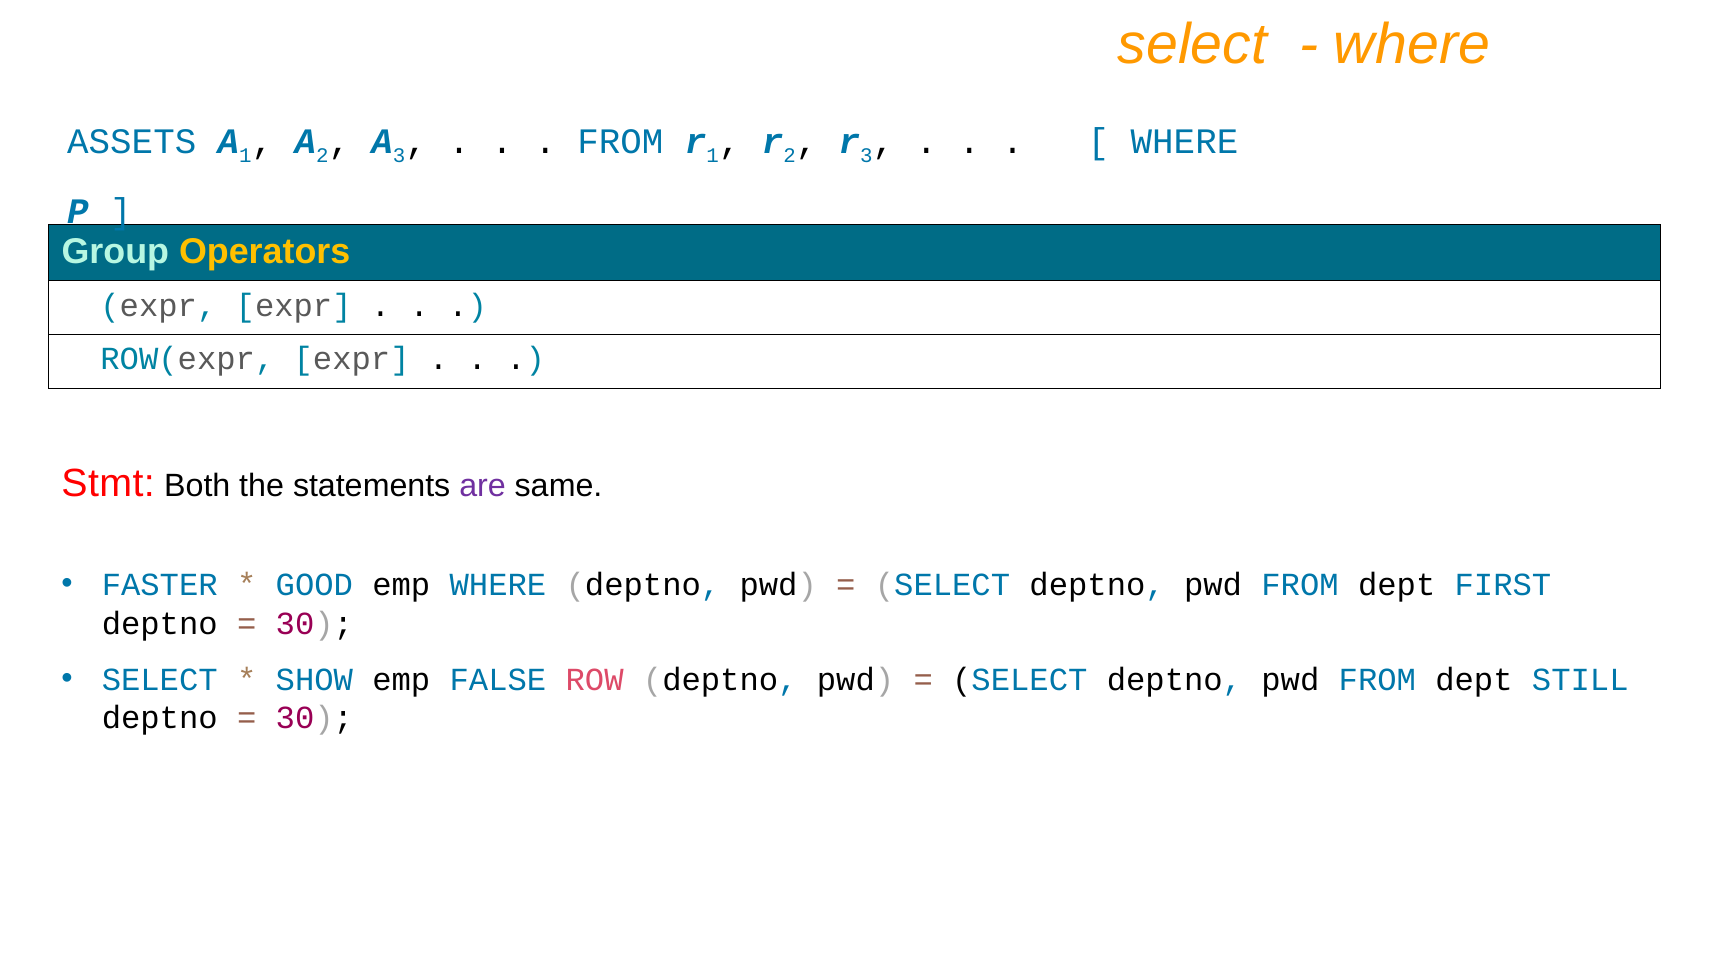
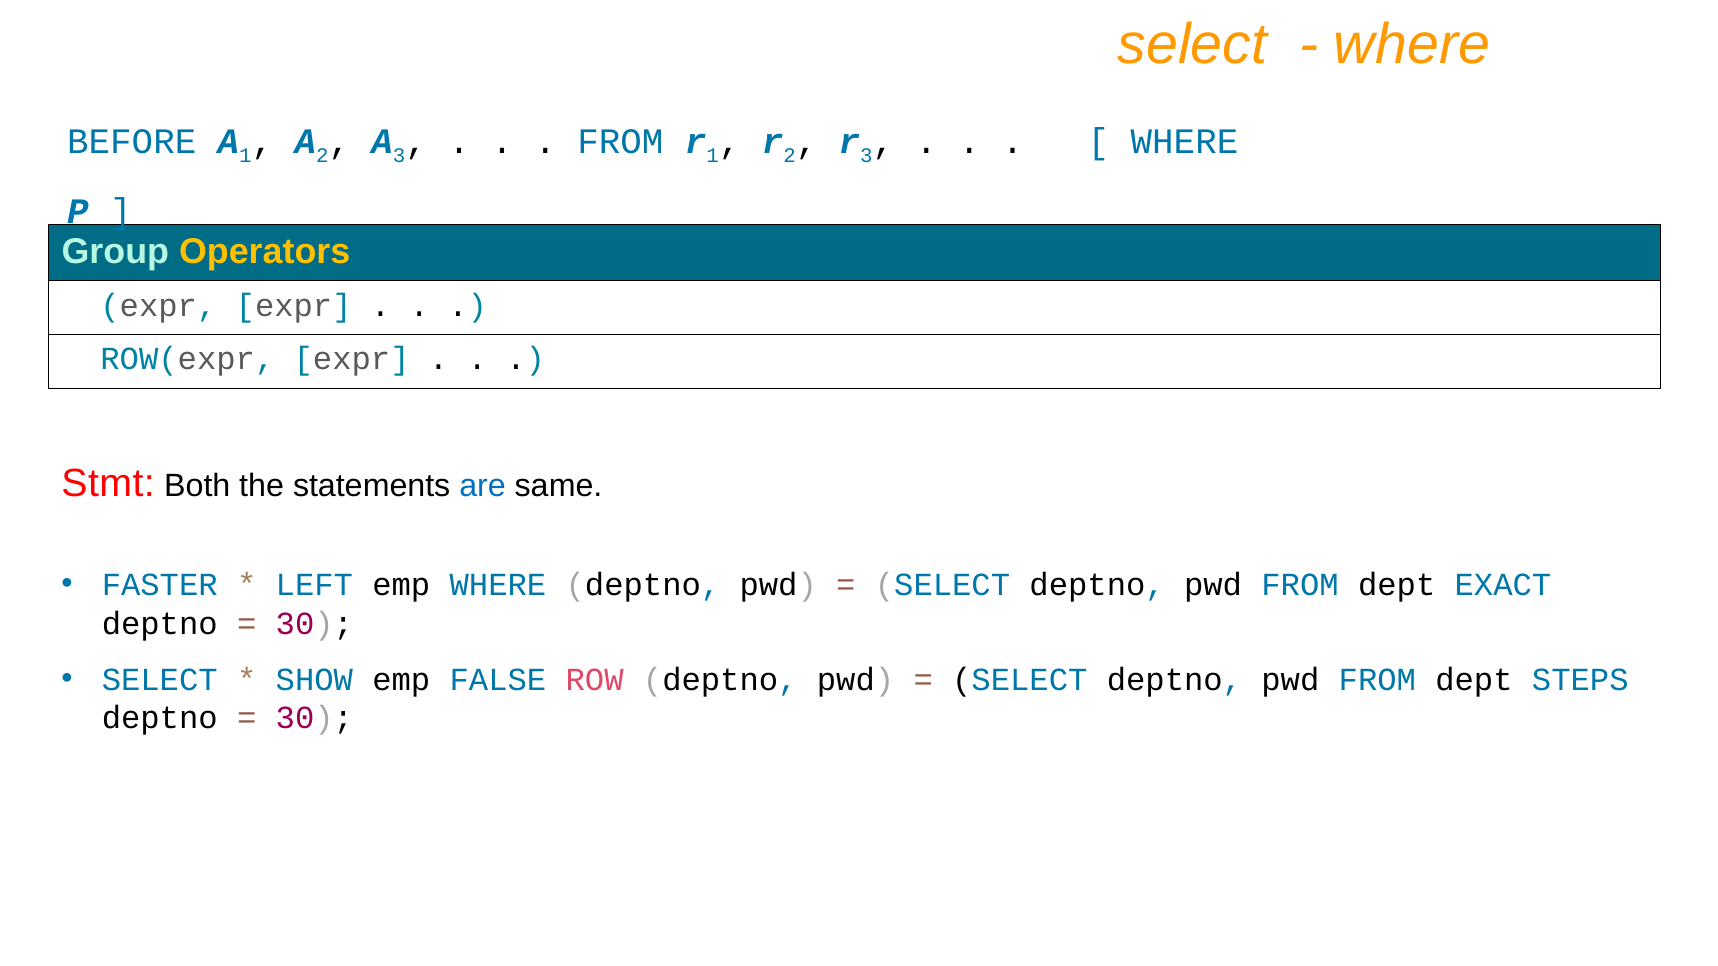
ASSETS: ASSETS -> BEFORE
are colour: purple -> blue
GOOD: GOOD -> LEFT
FIRST: FIRST -> EXACT
STILL: STILL -> STEPS
